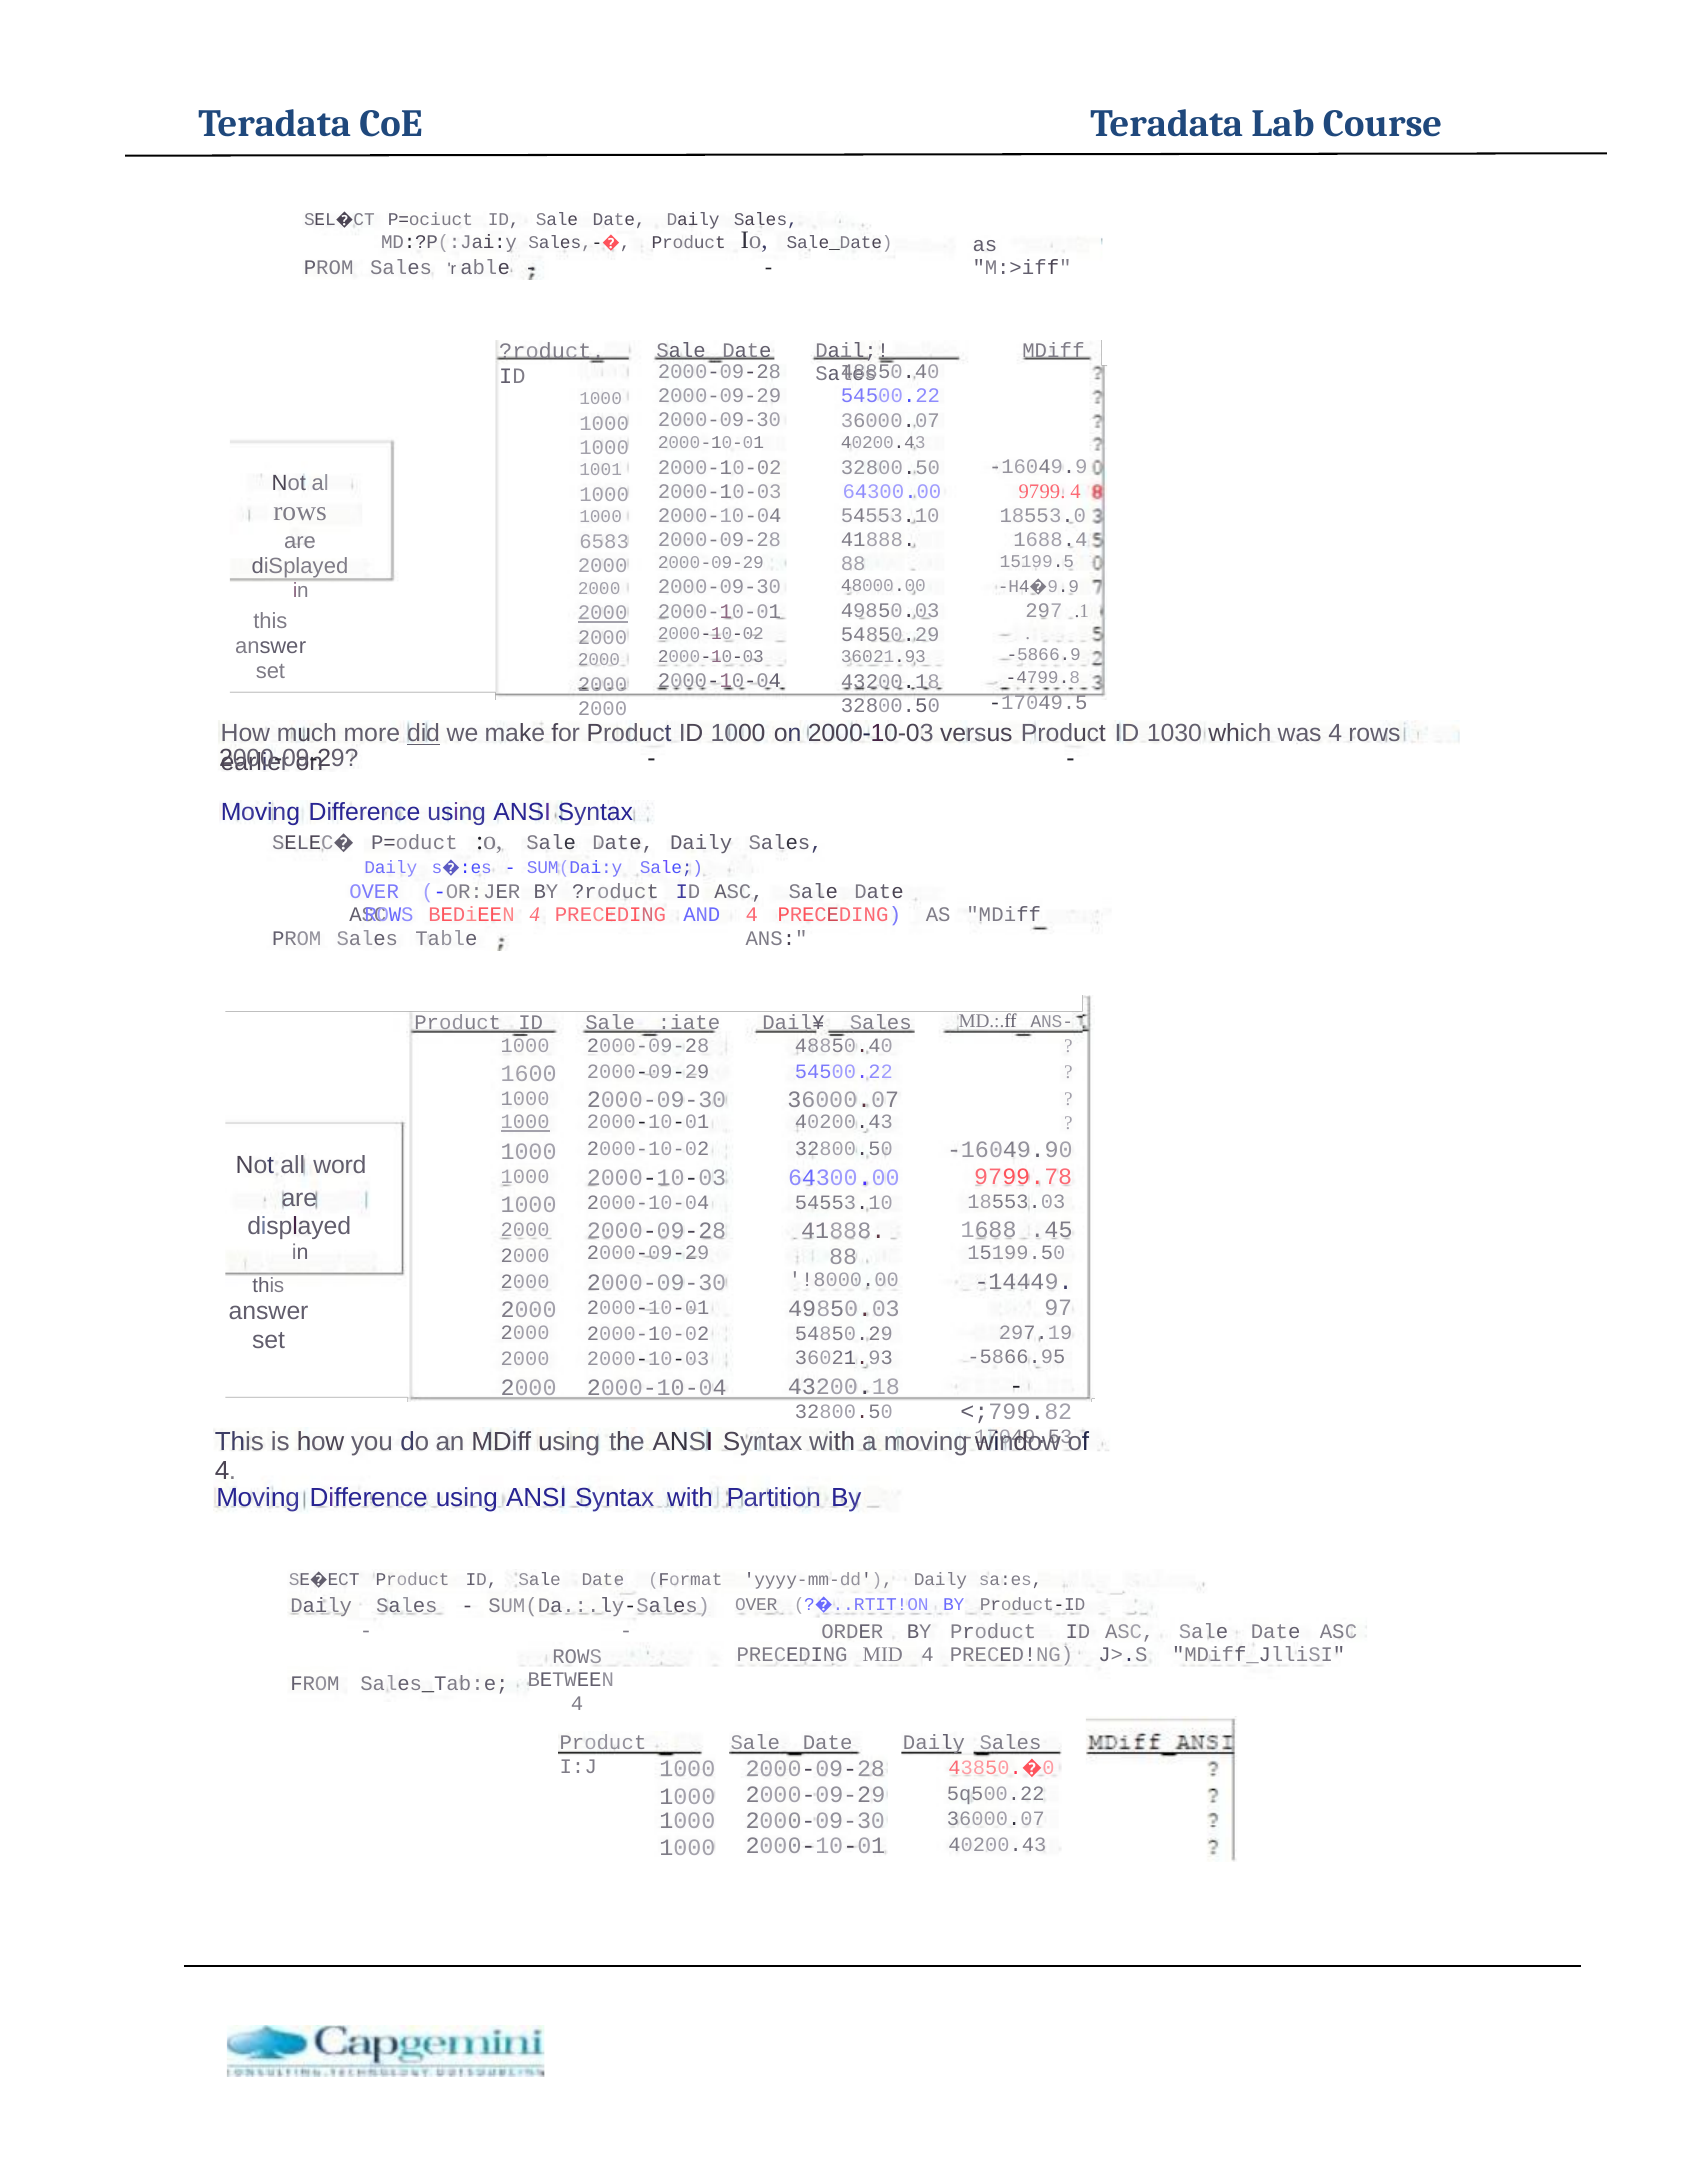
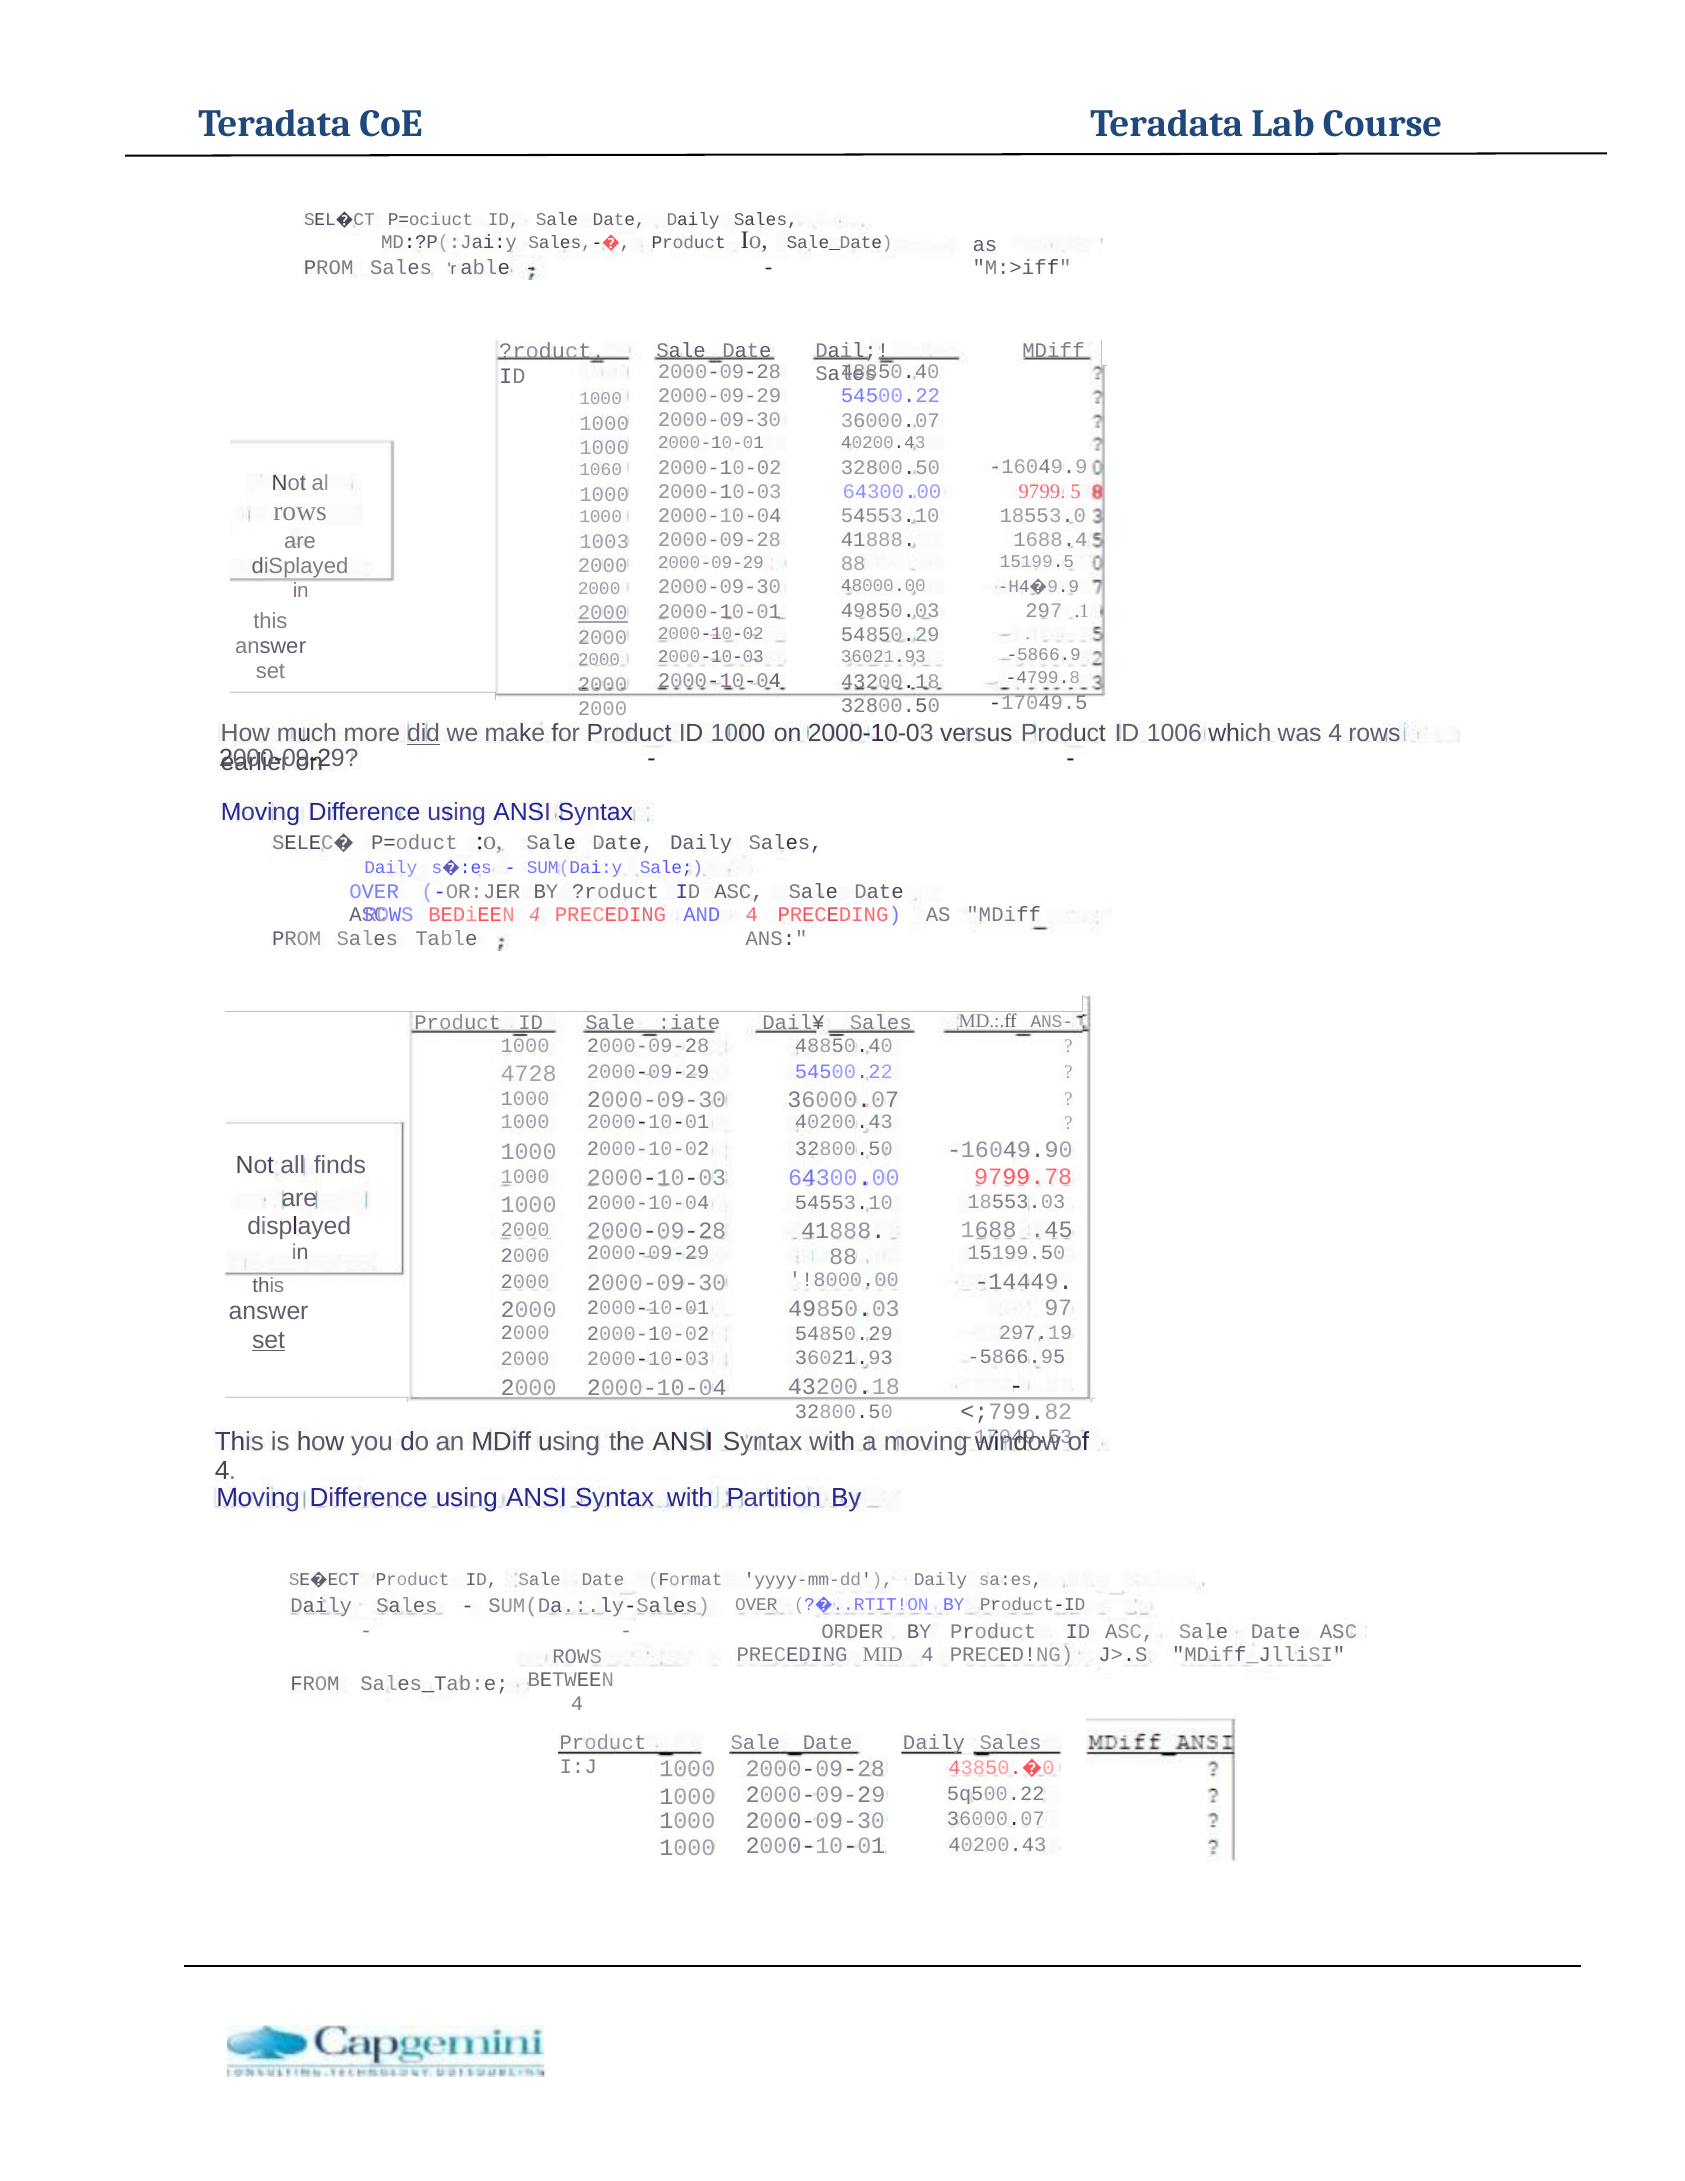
1001: 1001 -> 1060
9799 4: 4 -> 5
6583: 6583 -> 1003
1030: 1030 -> 1006
1600: 1600 -> 4728
1000 at (525, 1122) underline: present -> none
word: word -> finds
set at (269, 1340) underline: none -> present
